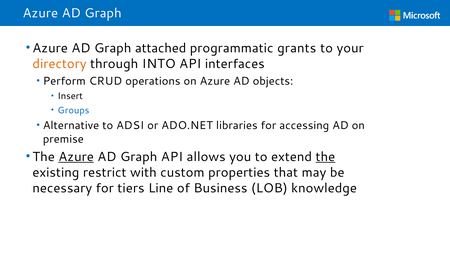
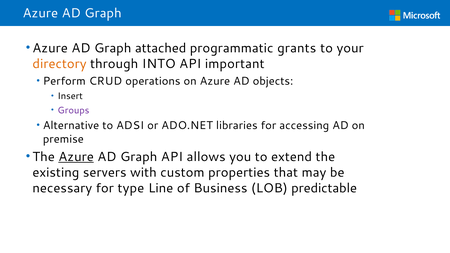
interfaces: interfaces -> important
Groups colour: blue -> purple
the at (325, 157) underline: present -> none
restrict: restrict -> servers
tiers: tiers -> type
knowledge: knowledge -> predictable
